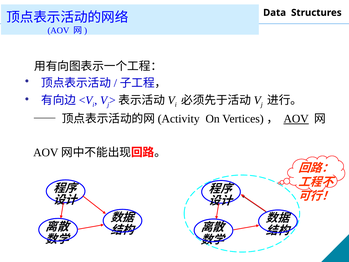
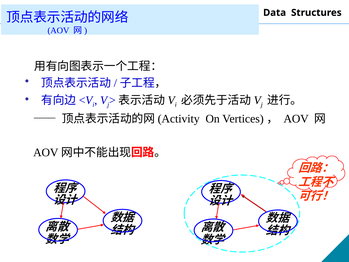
AOV at (296, 119) underline: present -> none
